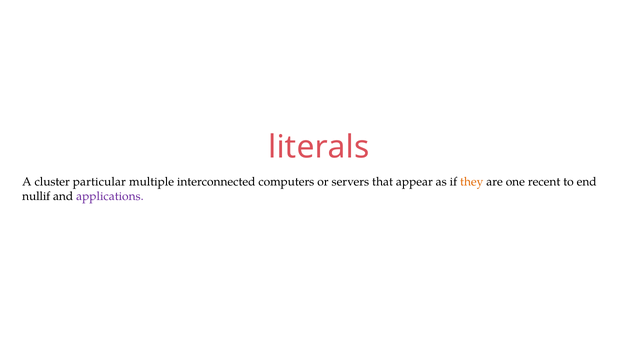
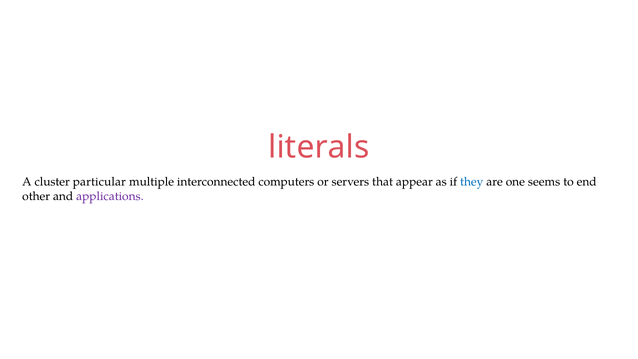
they colour: orange -> blue
recent: recent -> seems
nullif: nullif -> other
